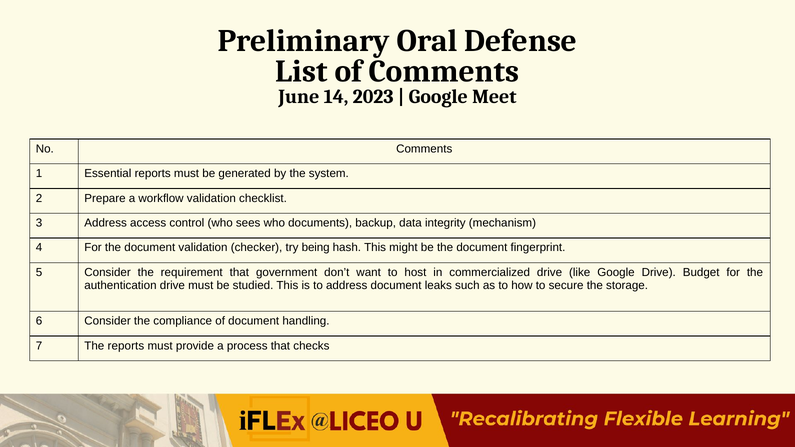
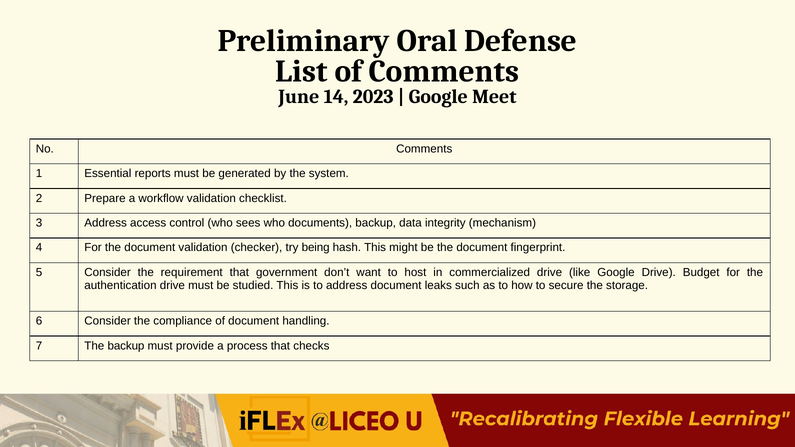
The reports: reports -> backup
